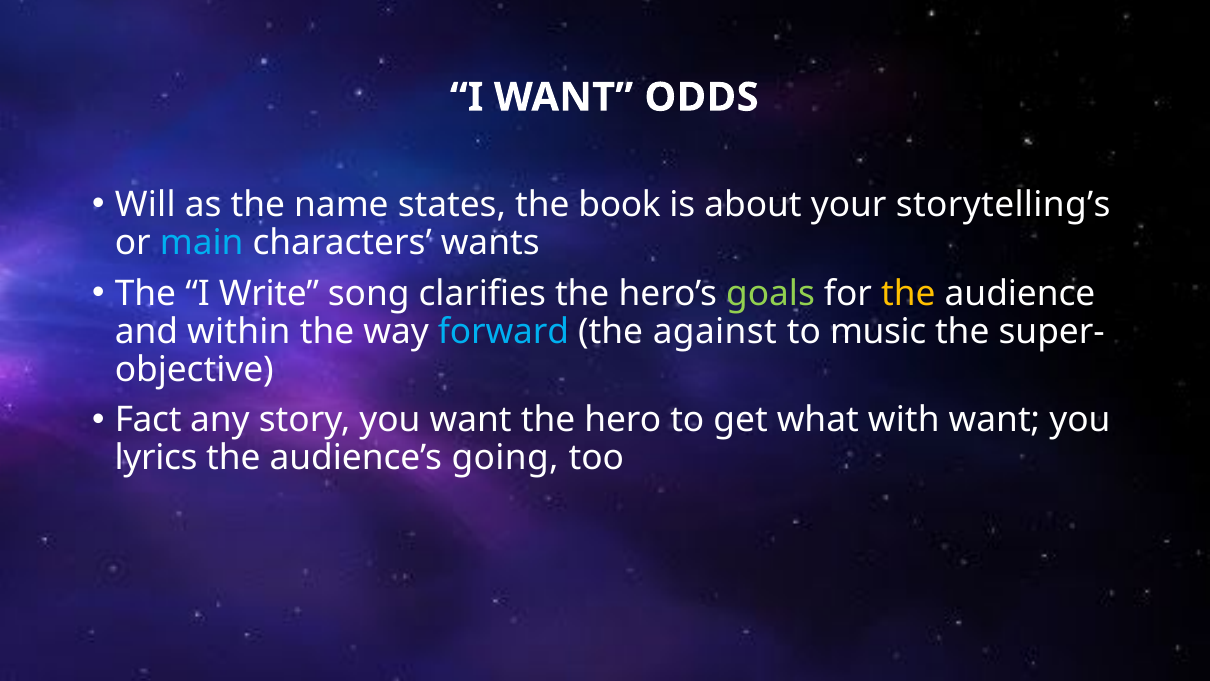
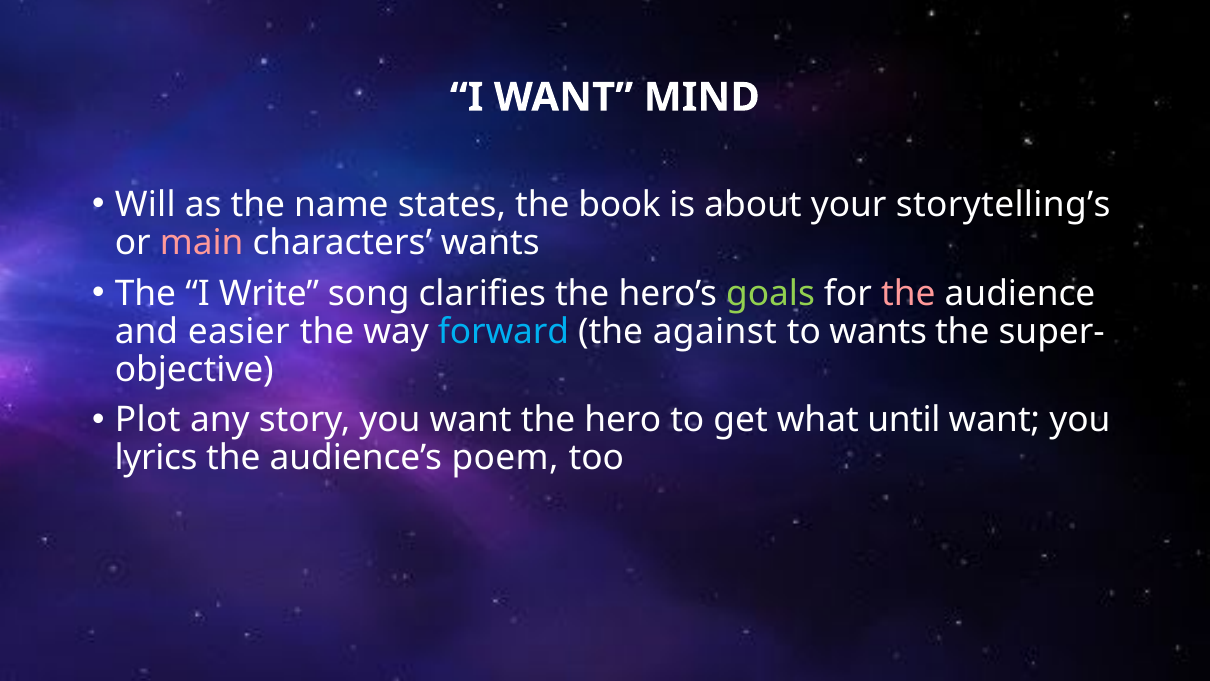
ODDS: ODDS -> MIND
main colour: light blue -> pink
the at (908, 293) colour: yellow -> pink
within: within -> easier
to music: music -> wants
Fact: Fact -> Plot
with: with -> until
going: going -> poem
